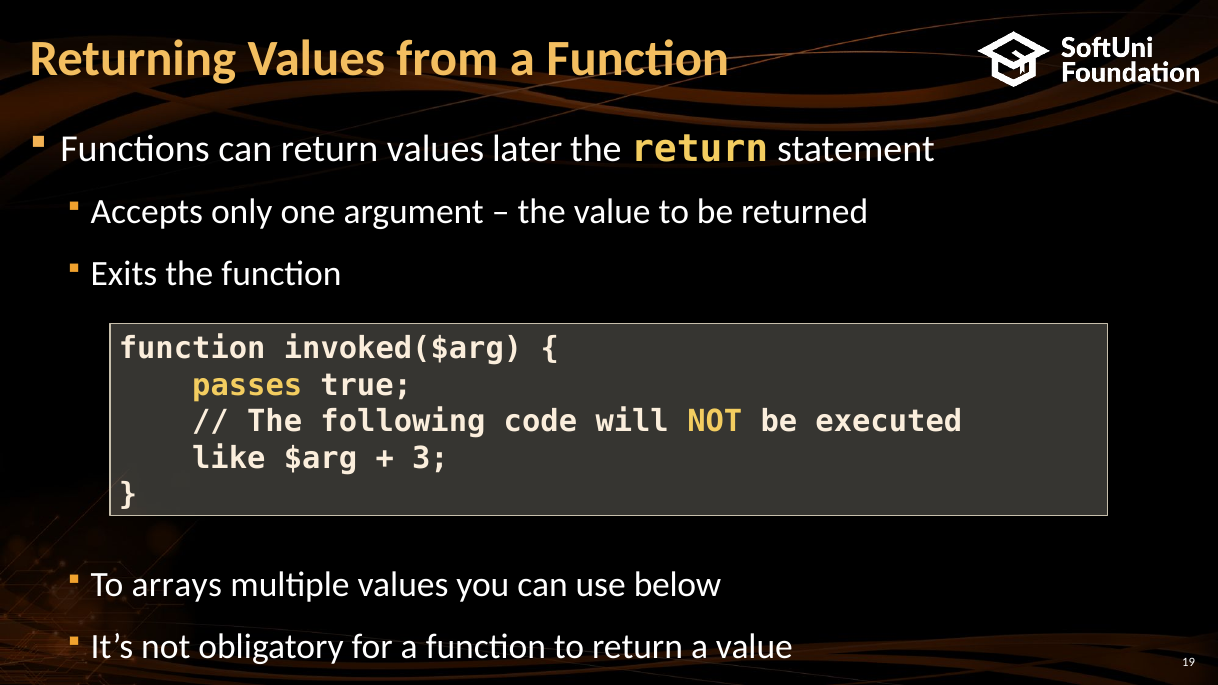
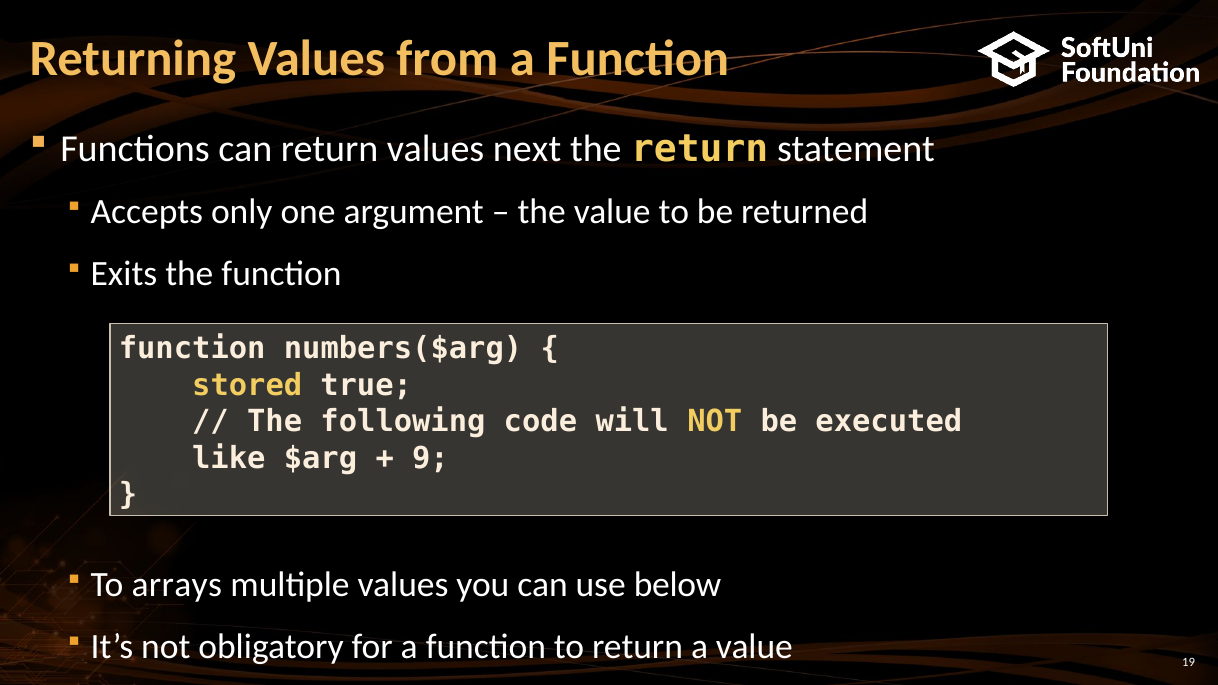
later: later -> next
invoked($arg: invoked($arg -> numbers($arg
passes: passes -> stored
3: 3 -> 9
